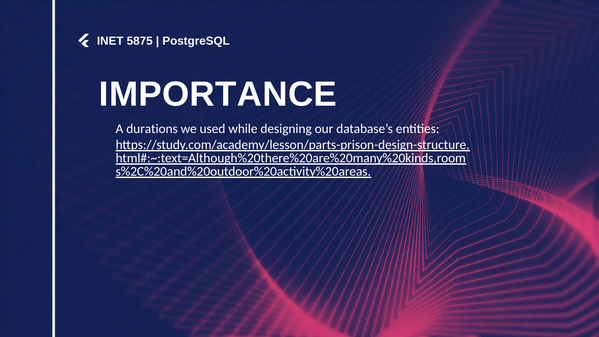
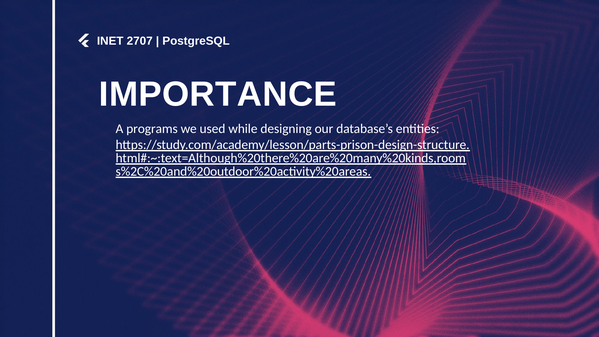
5875: 5875 -> 2707
durations: durations -> programs
